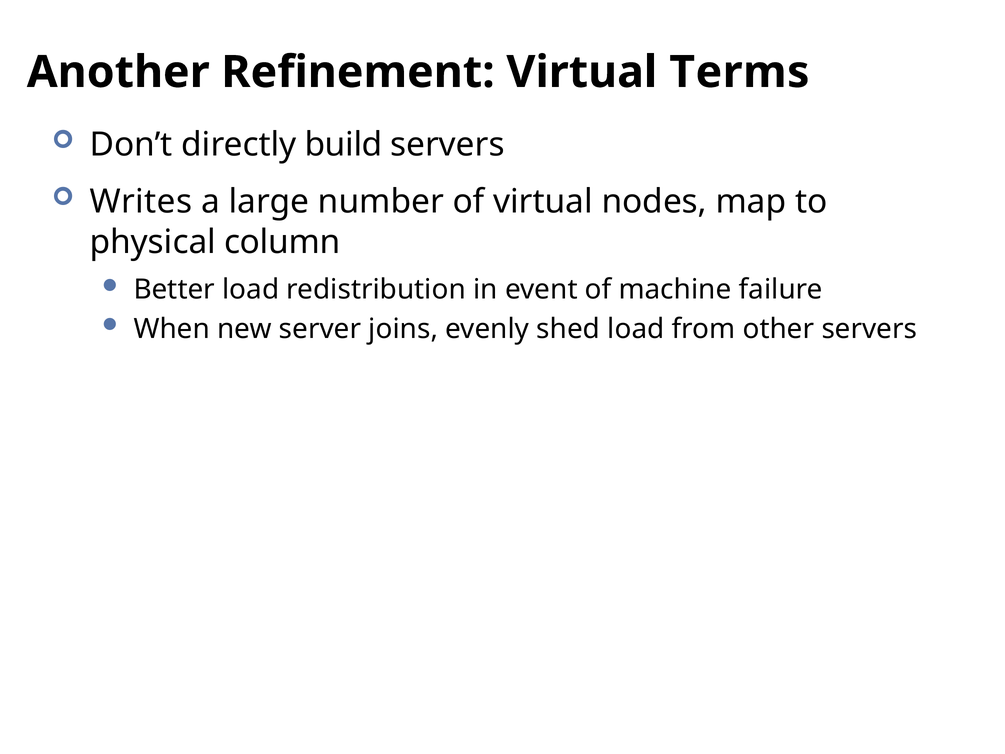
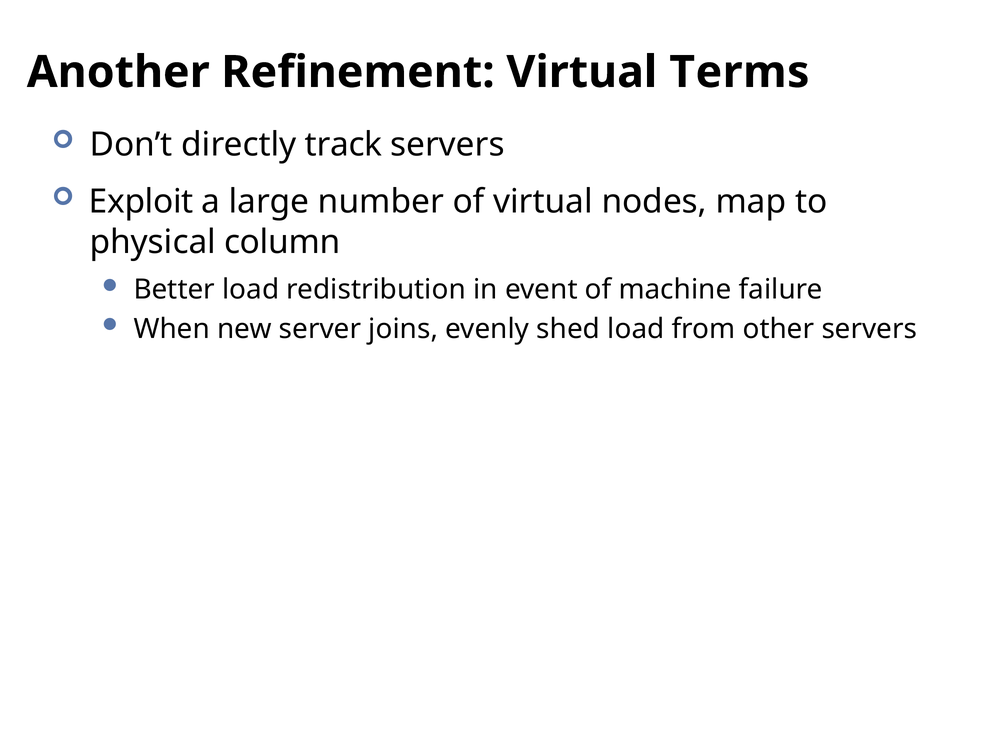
build: build -> track
Writes: Writes -> Exploit
